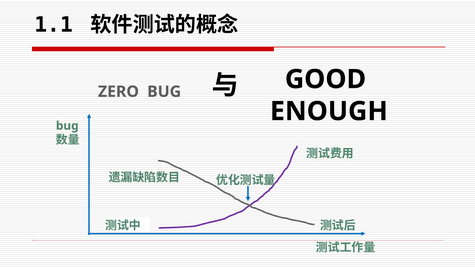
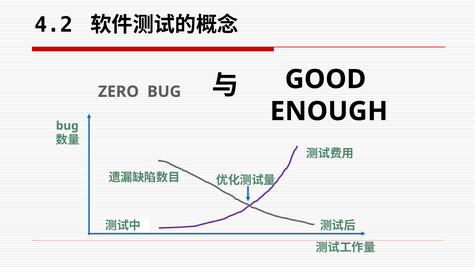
1.1: 1.1 -> 4.2
